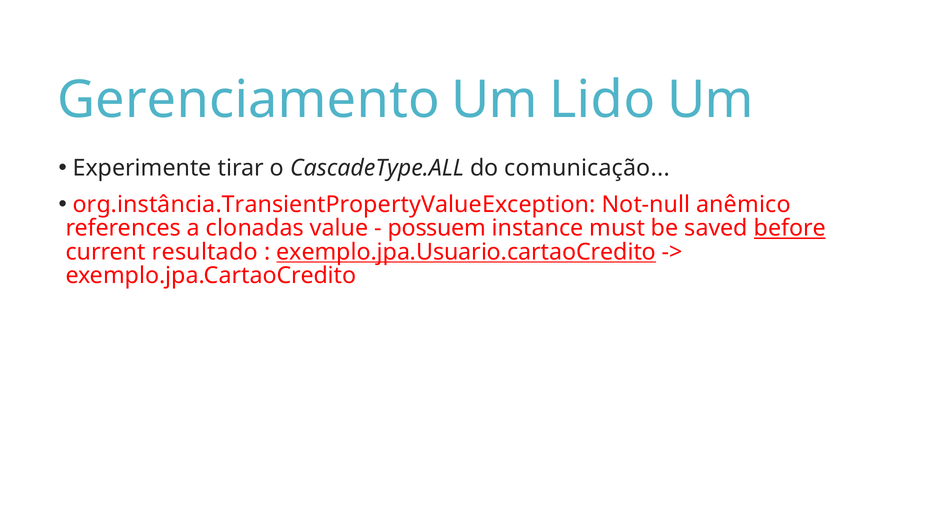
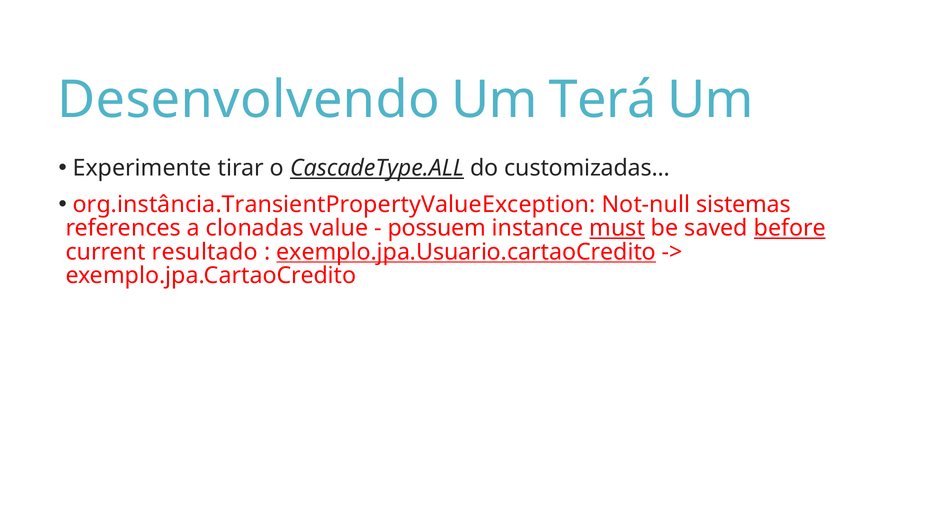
Gerenciamento: Gerenciamento -> Desenvolvendo
Lido: Lido -> Terá
CascadeType.ALL underline: none -> present
comunicação: comunicação -> customizadas
anêmico: anêmico -> sistemas
must underline: none -> present
